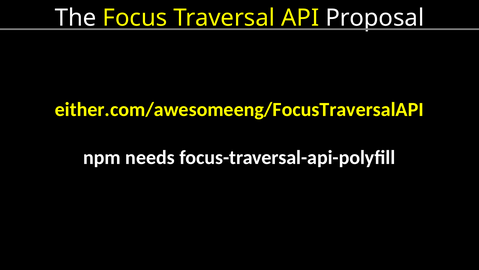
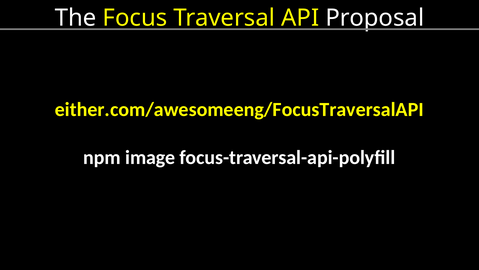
needs: needs -> image
